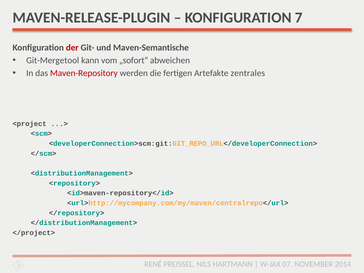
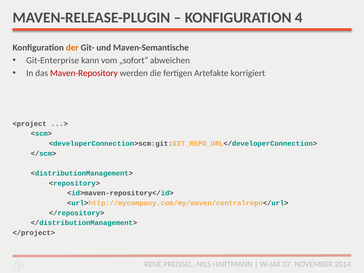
7: 7 -> 4
der colour: red -> orange
Git-Mergetool: Git-Mergetool -> Git-Enterprise
zentrales: zentrales -> korrigiert
